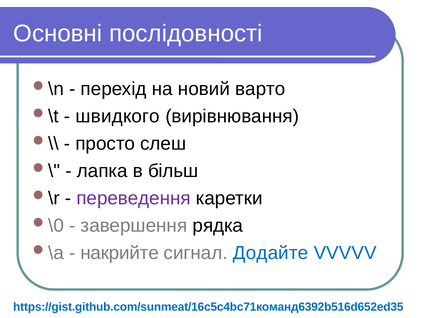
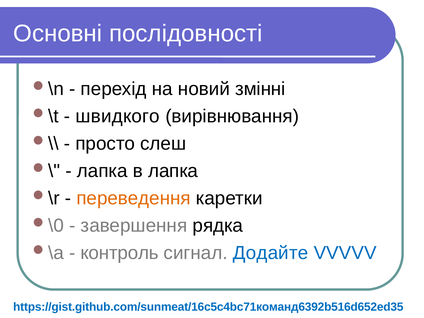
варто: варто -> змінні
в більш: більш -> лапка
переведення colour: purple -> orange
накрийте: накрийте -> контроль
